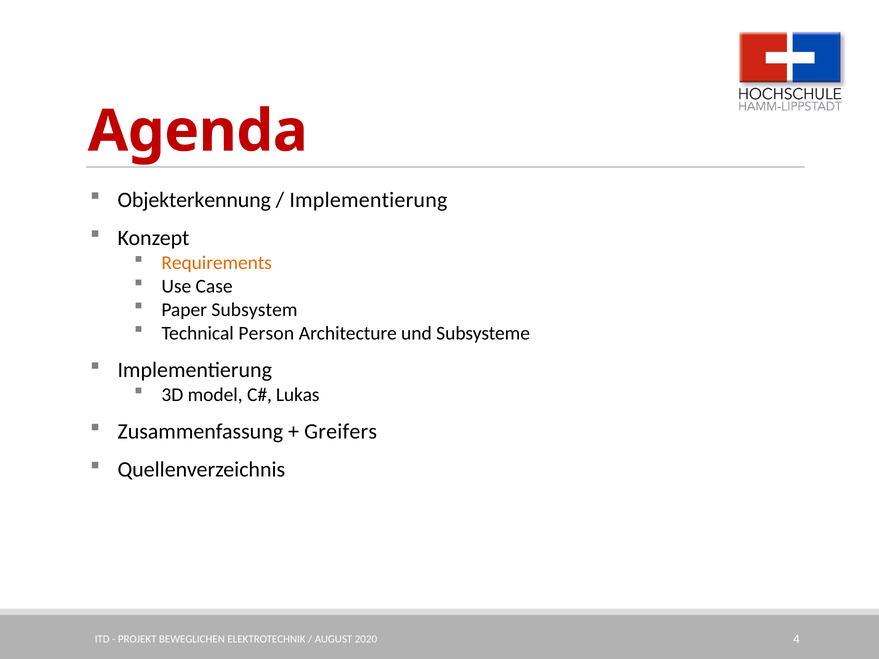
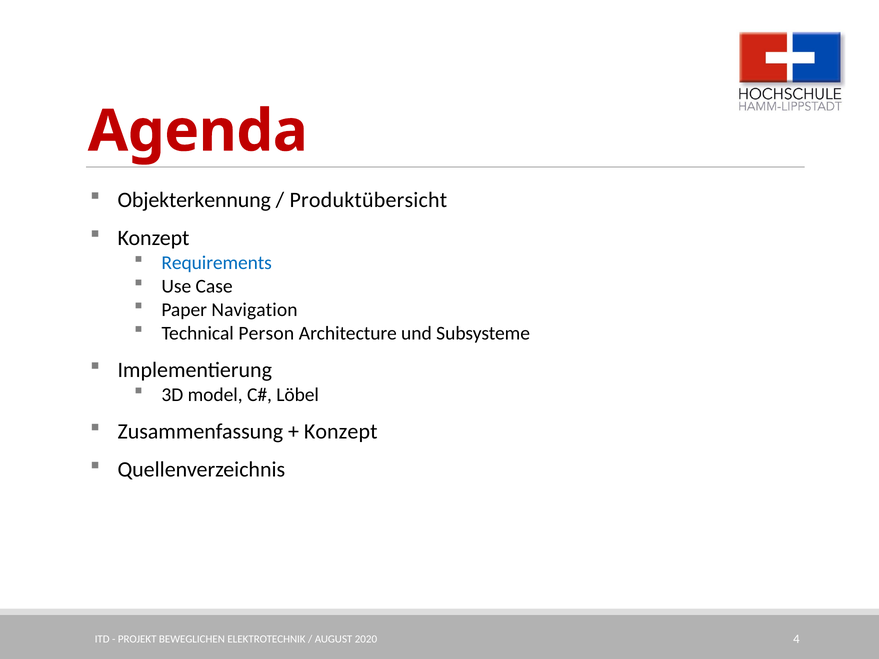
Implementierung at (368, 200): Implementierung -> Produktübersicht
Requirements colour: orange -> blue
Subsystem: Subsystem -> Navigation
Lukas: Lukas -> Löbel
Greifers at (341, 432): Greifers -> Konzept
